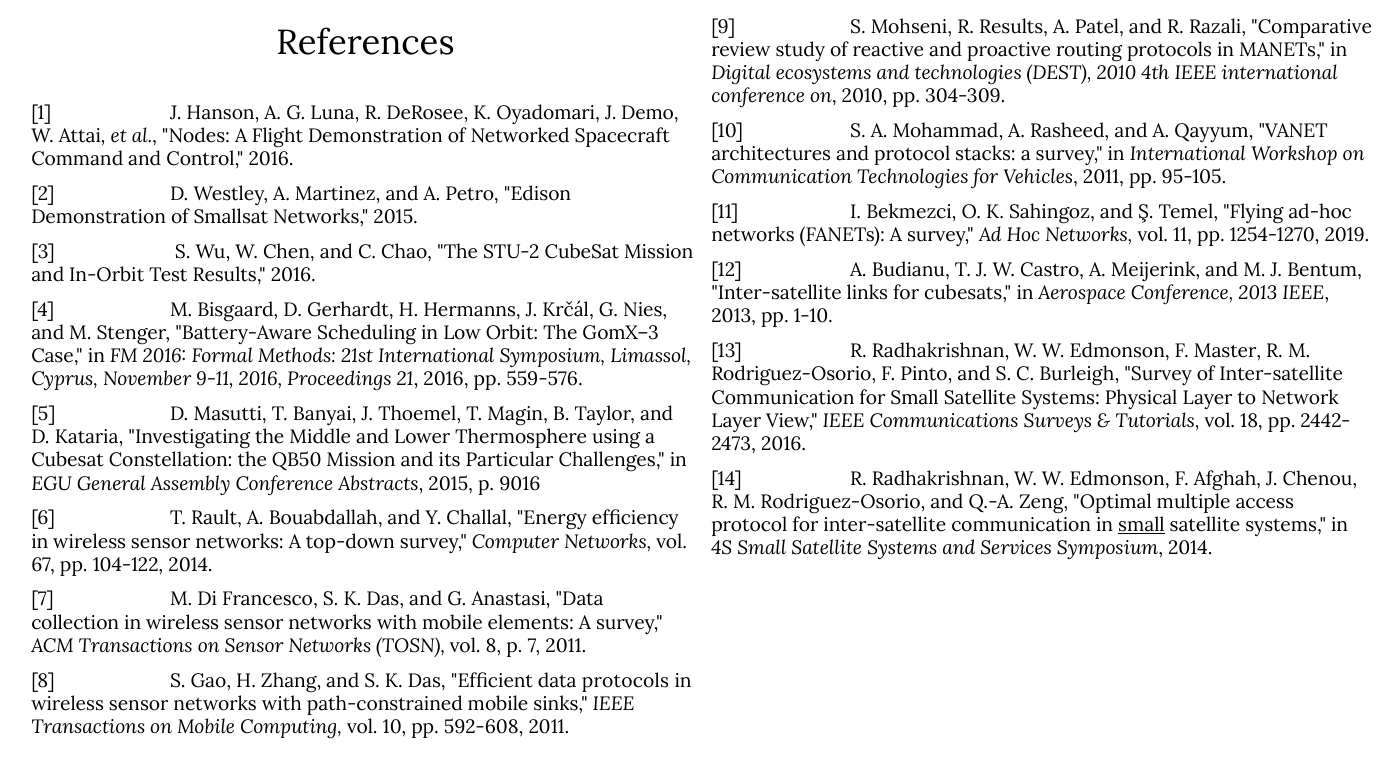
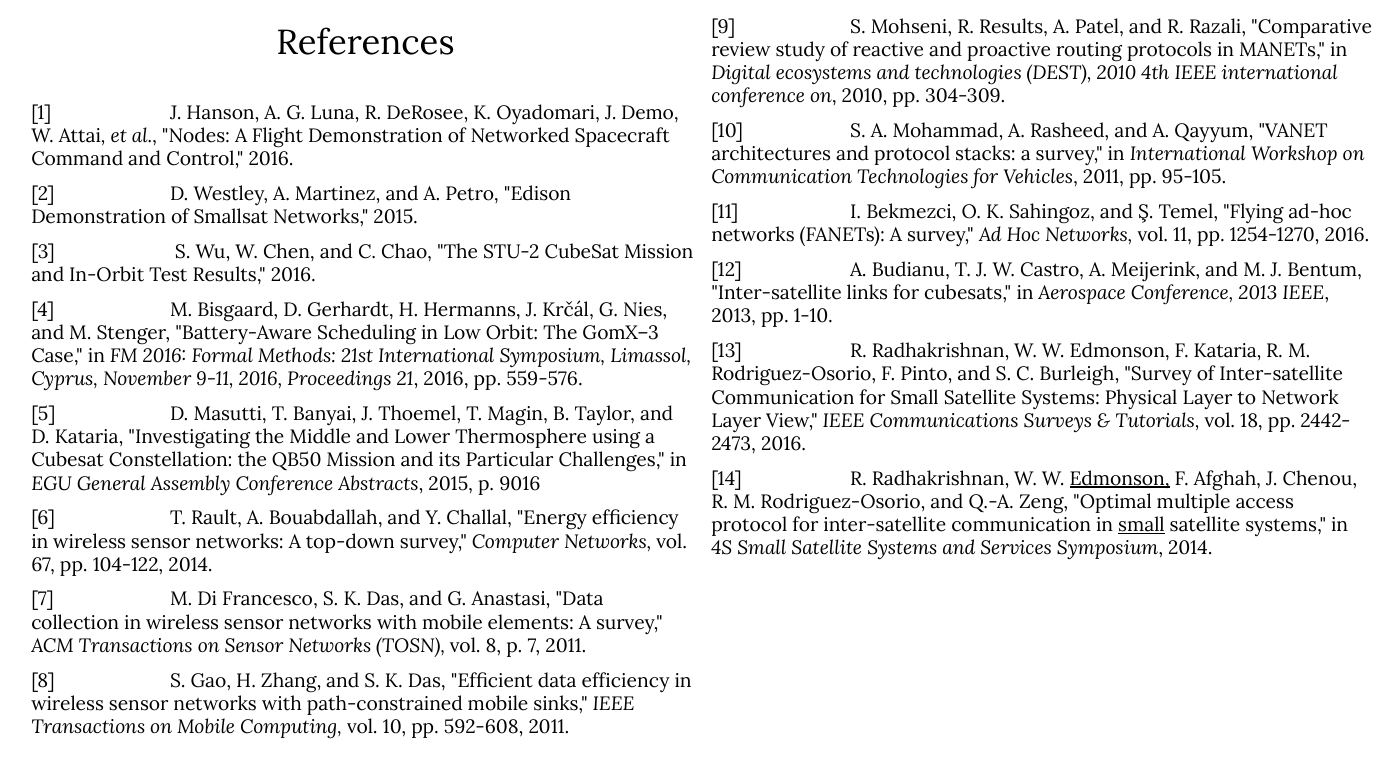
1254-1270 2019: 2019 -> 2016
F Master: Master -> Kataria
Edmonson at (1120, 479) underline: none -> present
data protocols: protocols -> efficiency
